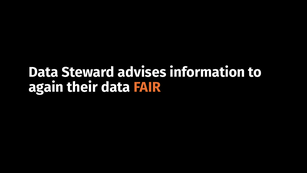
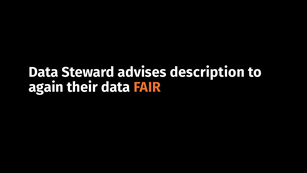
information: information -> description
